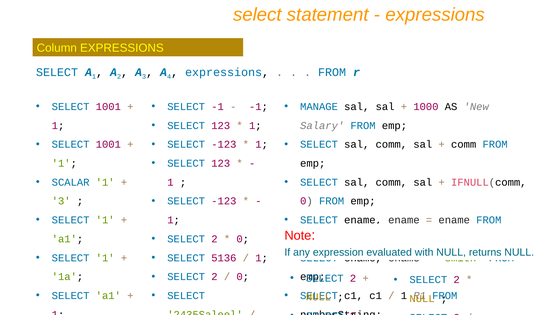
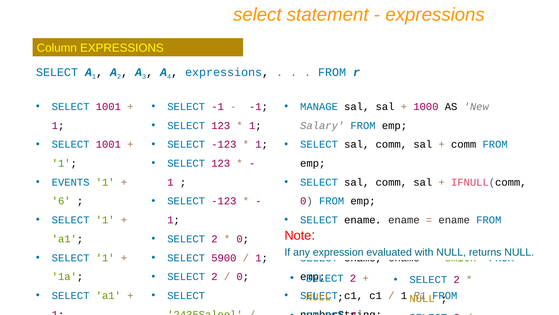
SCALAR: SCALAR -> EVENTS
3 at (61, 201): 3 -> 6
5136: 5136 -> 5900
